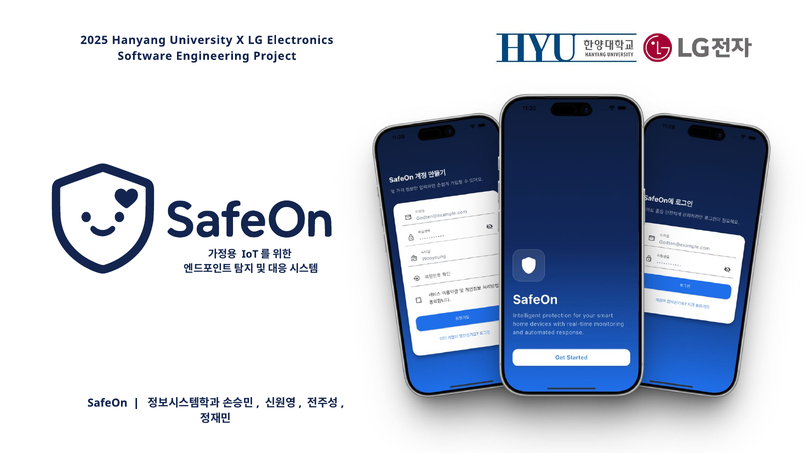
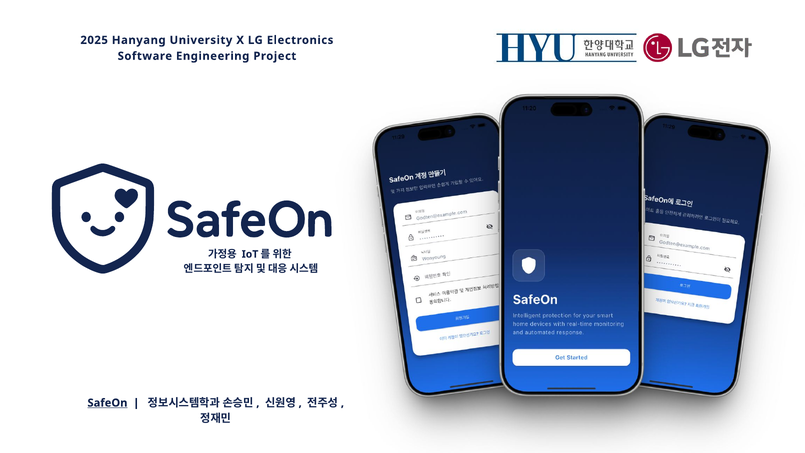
SafeOn underline: none -> present
